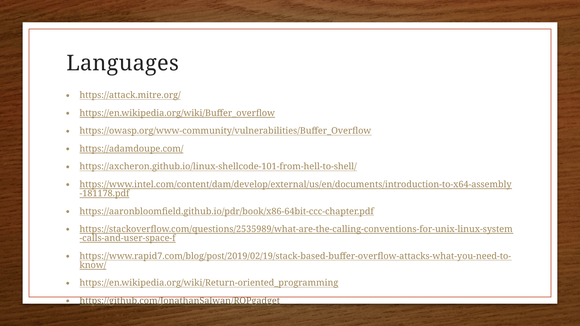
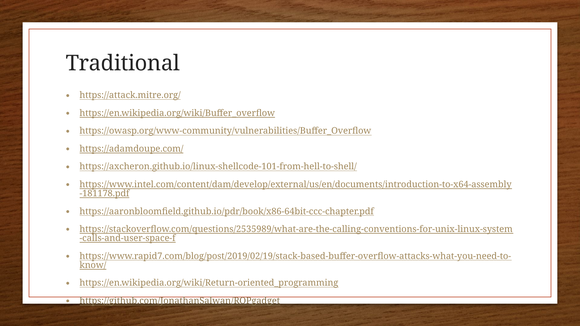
Languages: Languages -> Traditional
